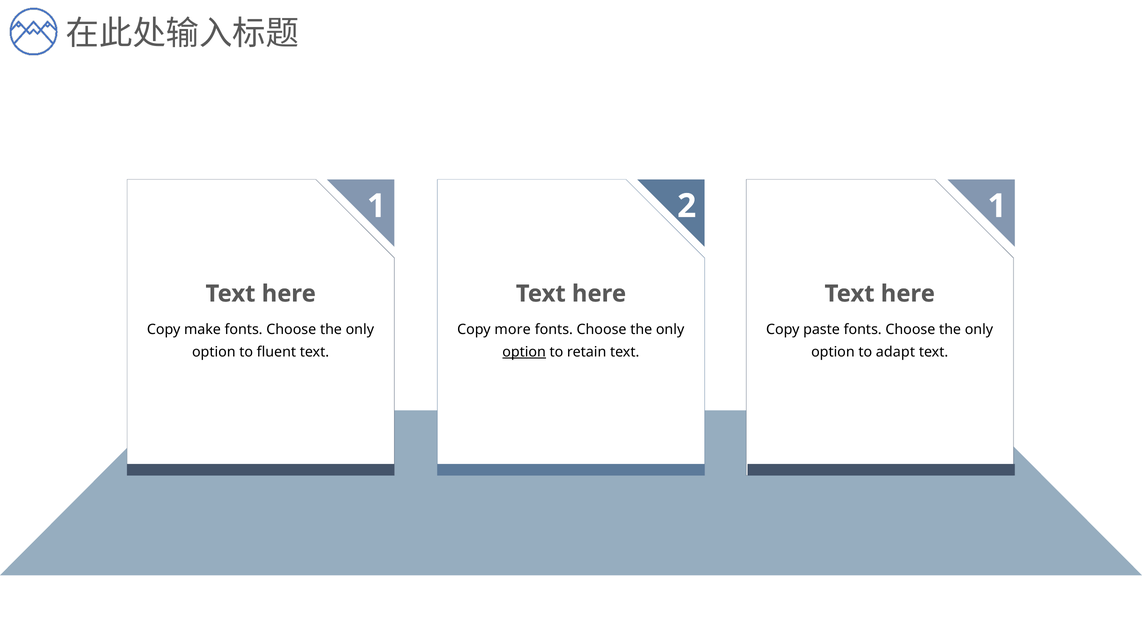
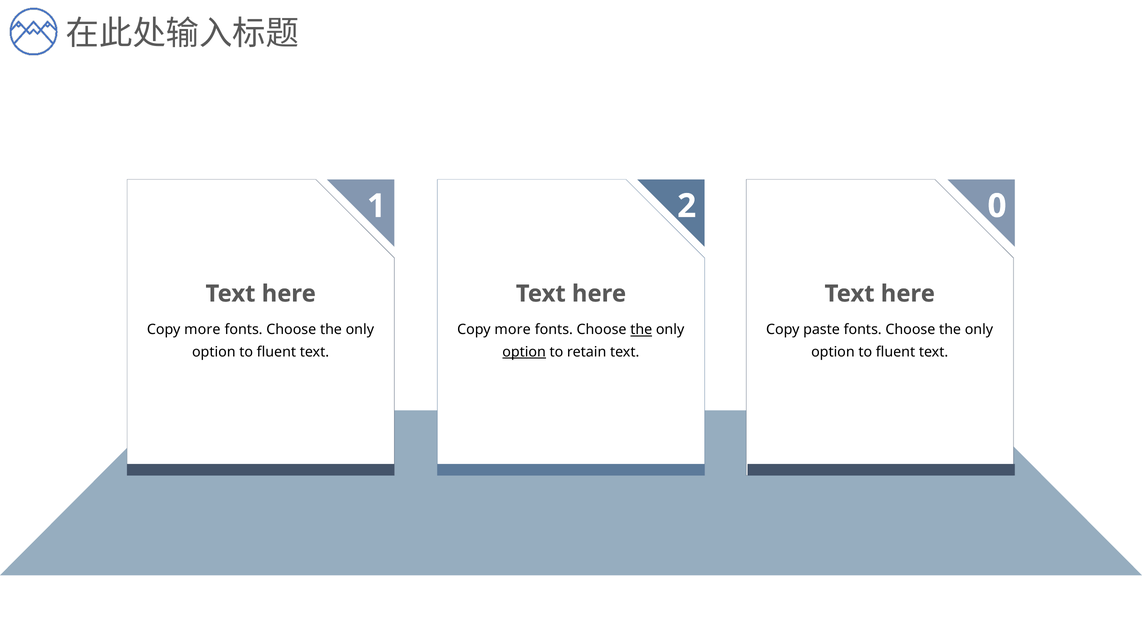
1 1: 1 -> 0
make at (202, 330): make -> more
the at (641, 330) underline: none -> present
adapt at (895, 352): adapt -> fluent
